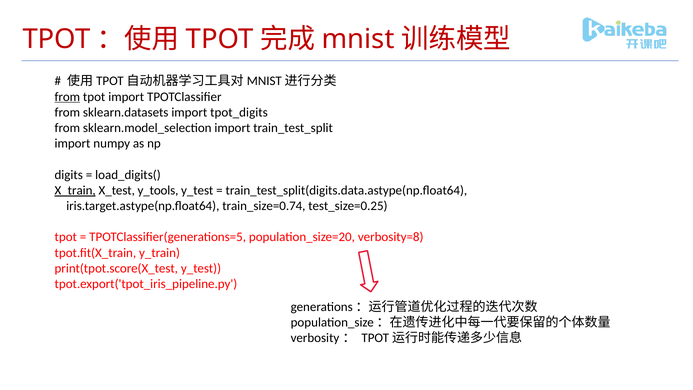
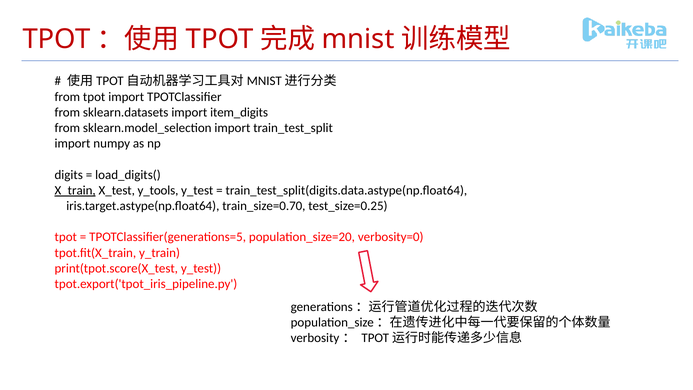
from at (67, 97) underline: present -> none
tpot_digits: tpot_digits -> item_digits
train_size=0.74: train_size=0.74 -> train_size=0.70
verbosity=8: verbosity=8 -> verbosity=0
